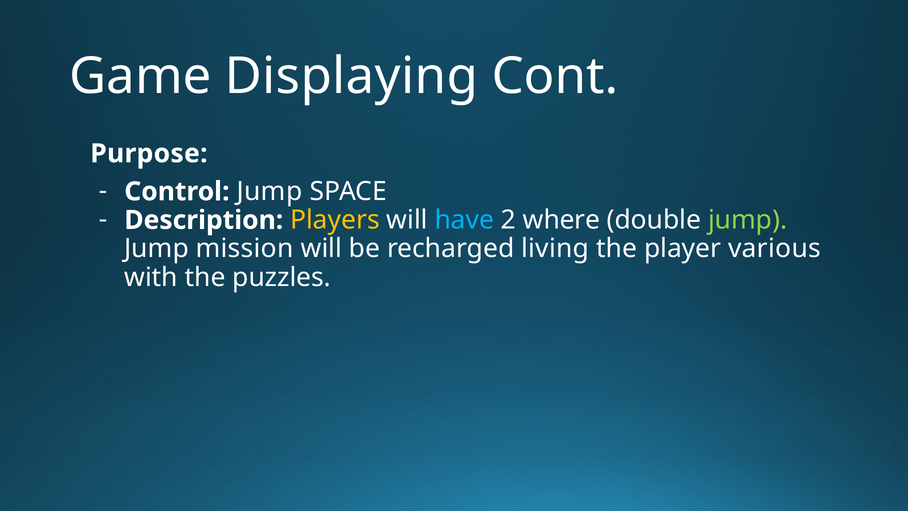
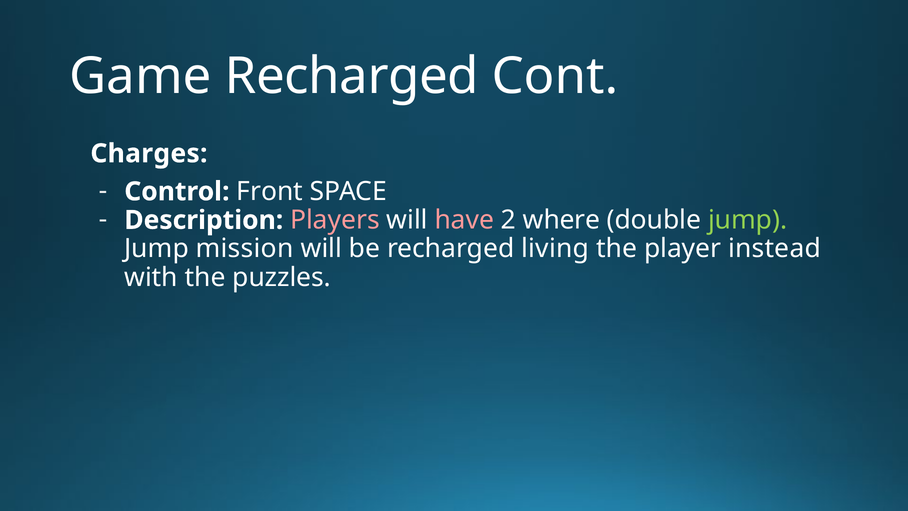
Game Displaying: Displaying -> Recharged
Purpose: Purpose -> Charges
Control Jump: Jump -> Front
Players colour: yellow -> pink
have colour: light blue -> pink
various: various -> instead
